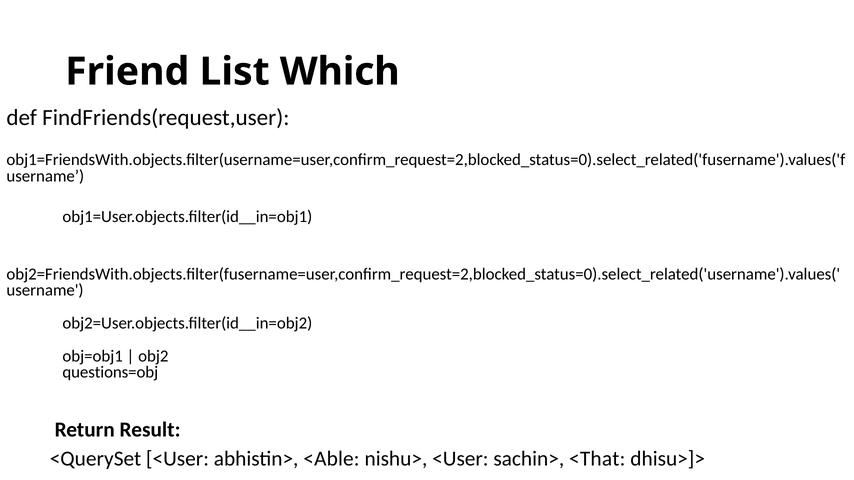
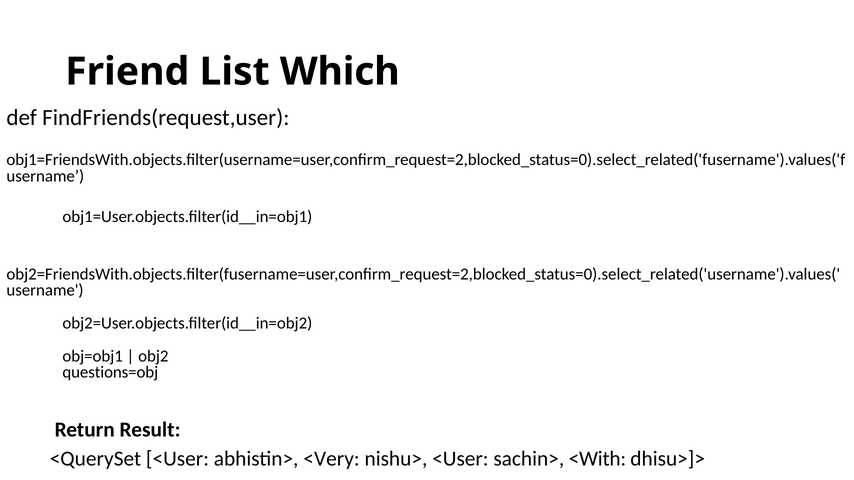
<Able: <Able -> <Very
<That: <That -> <With
